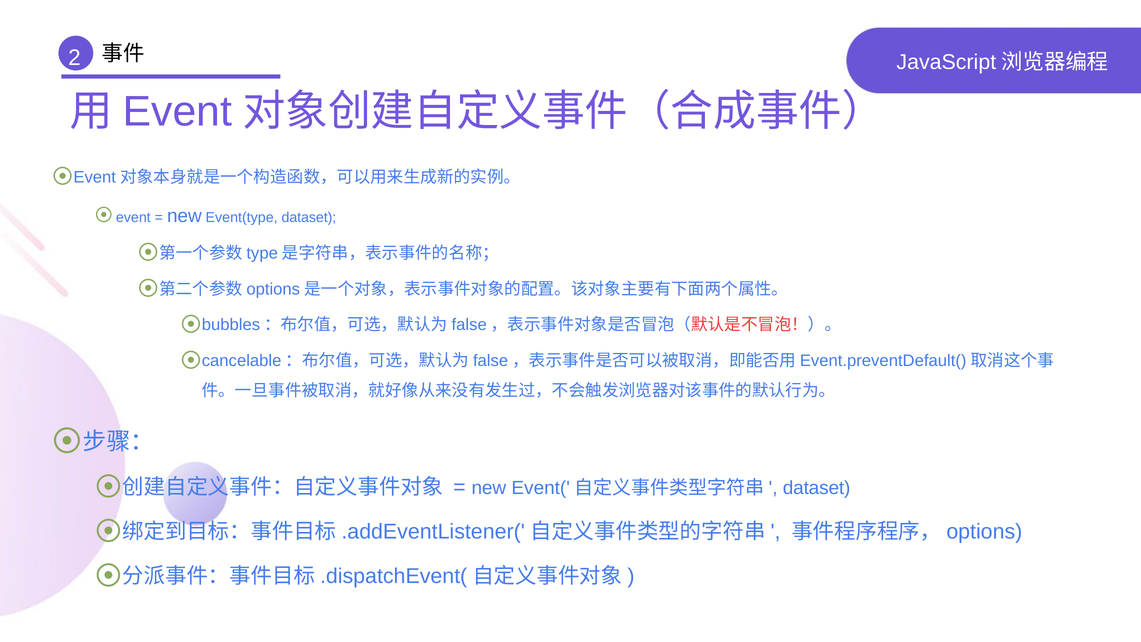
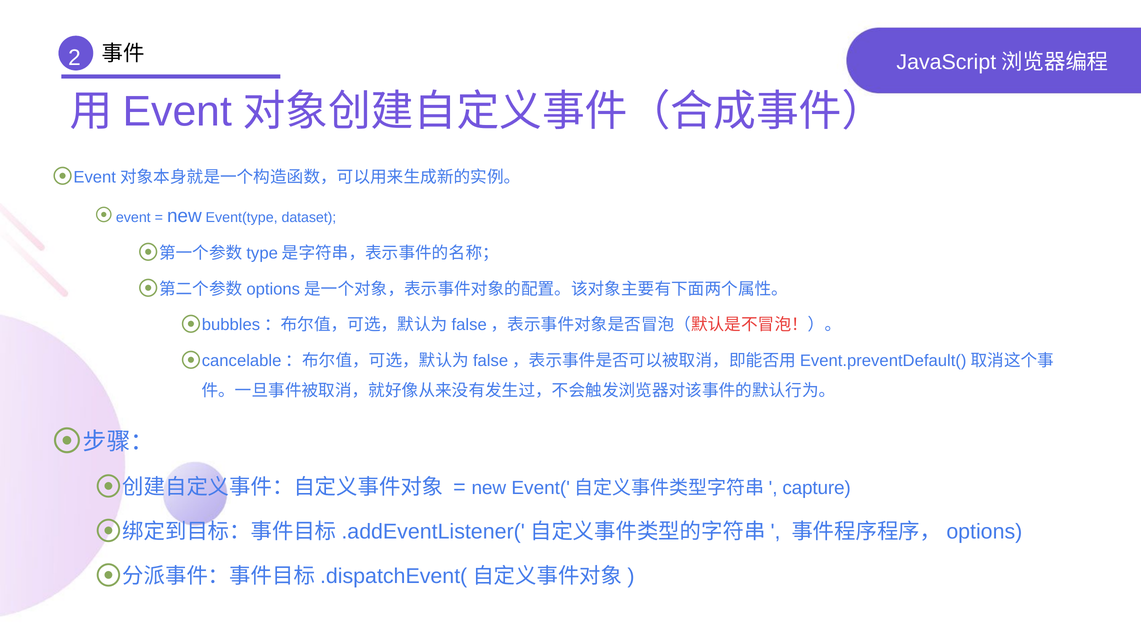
dataset at (817, 488): dataset -> capture
